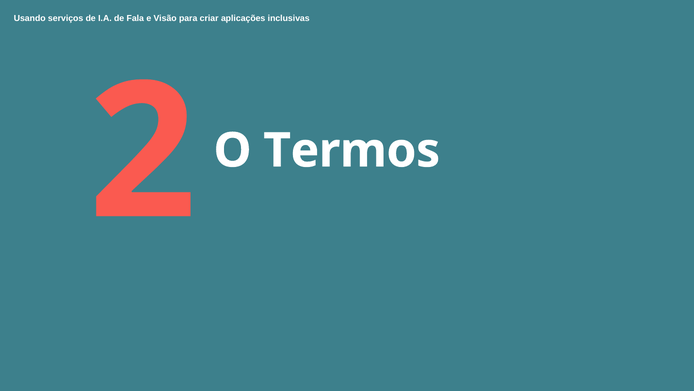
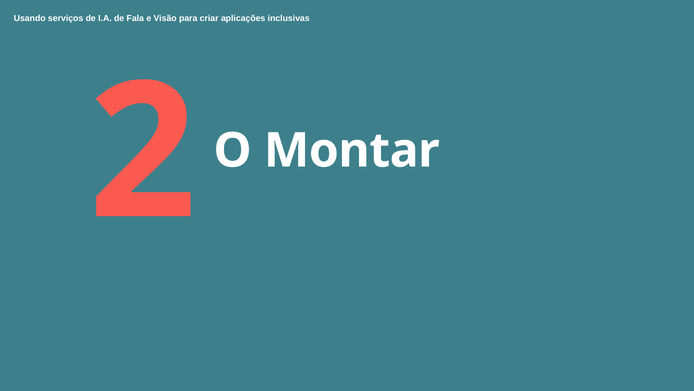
Termos: Termos -> Montar
